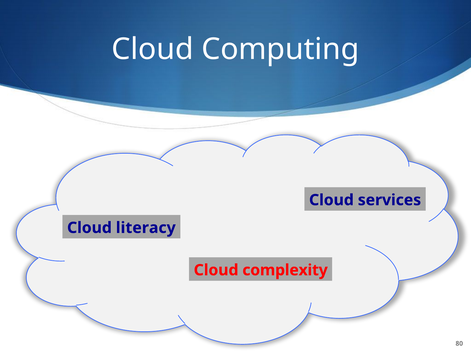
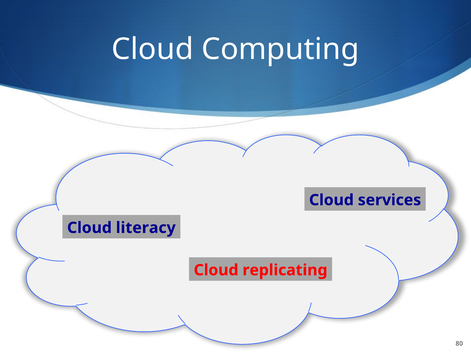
complexity: complexity -> replicating
